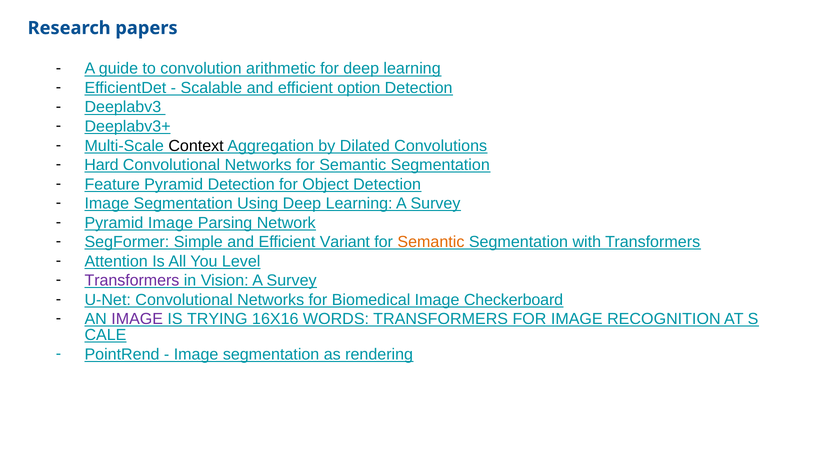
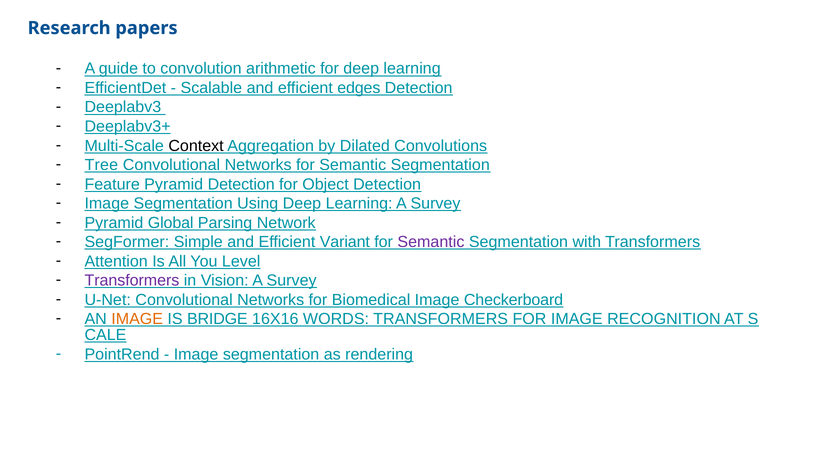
option: option -> edges
Hard: Hard -> Tree
Pyramid Image: Image -> Global
Semantic at (431, 242) colour: orange -> purple
IMAGE at (137, 319) colour: purple -> orange
TRYING: TRYING -> BRIDGE
